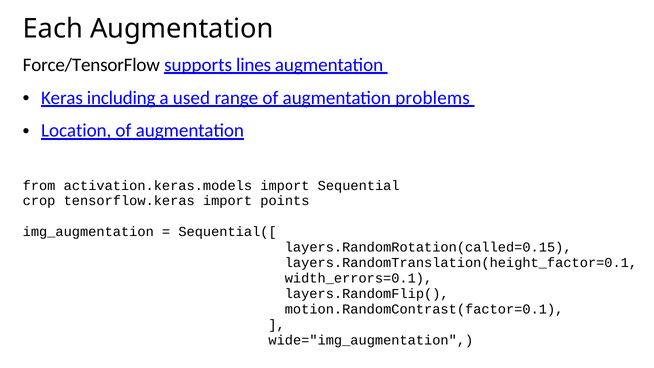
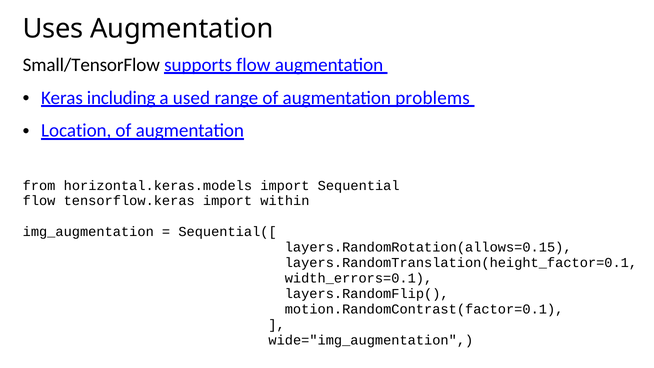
Each: Each -> Uses
Force/TensorFlow: Force/TensorFlow -> Small/TensorFlow
supports lines: lines -> flow
activation.keras.models: activation.keras.models -> horizontal.keras.models
crop at (39, 201): crop -> flow
points: points -> within
layers.RandomRotation(called=0.15: layers.RandomRotation(called=0.15 -> layers.RandomRotation(allows=0.15
